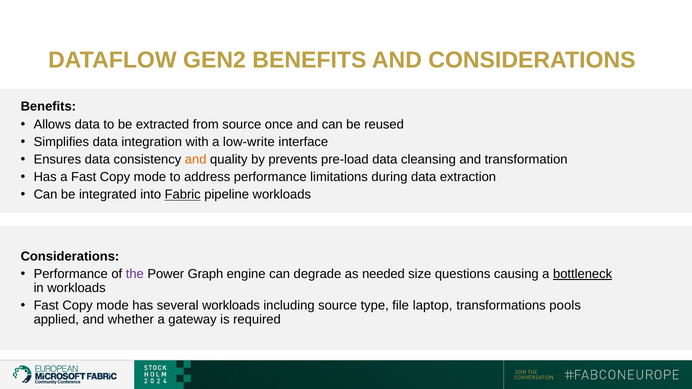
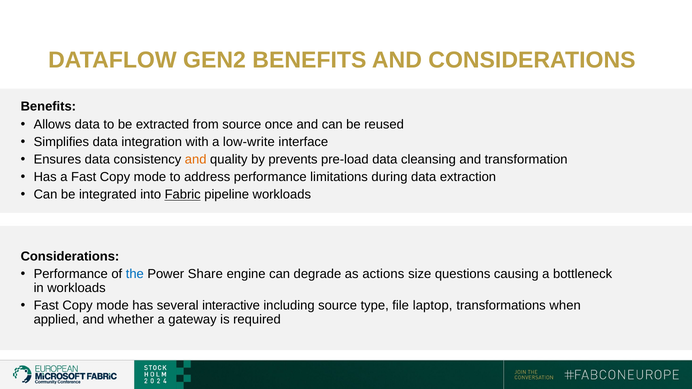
the colour: purple -> blue
Graph: Graph -> Share
needed: needed -> actions
bottleneck underline: present -> none
several workloads: workloads -> interactive
pools: pools -> when
